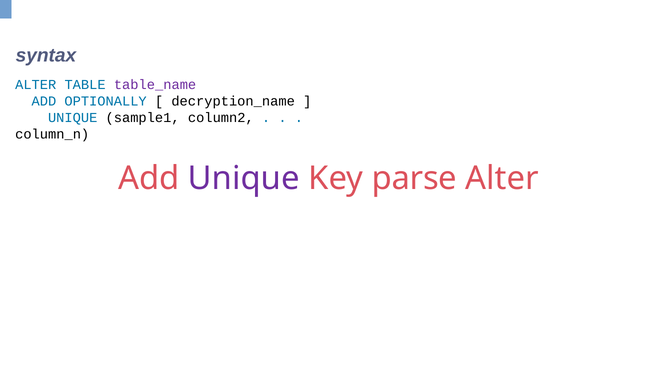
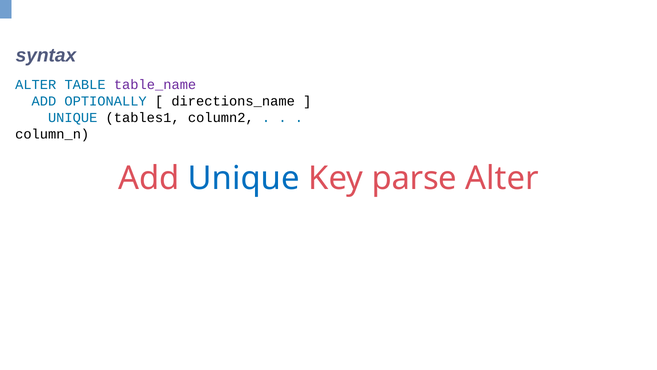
decryption_name: decryption_name -> directions_name
sample1: sample1 -> tables1
Unique at (244, 178) colour: purple -> blue
